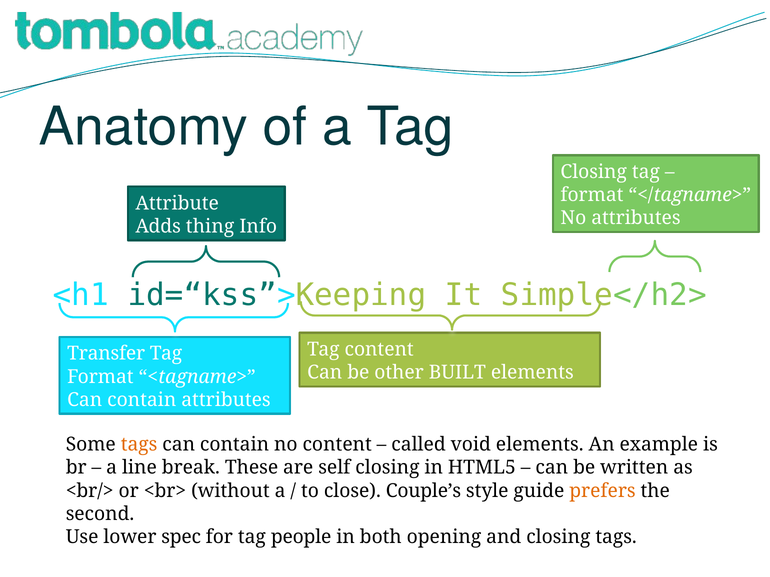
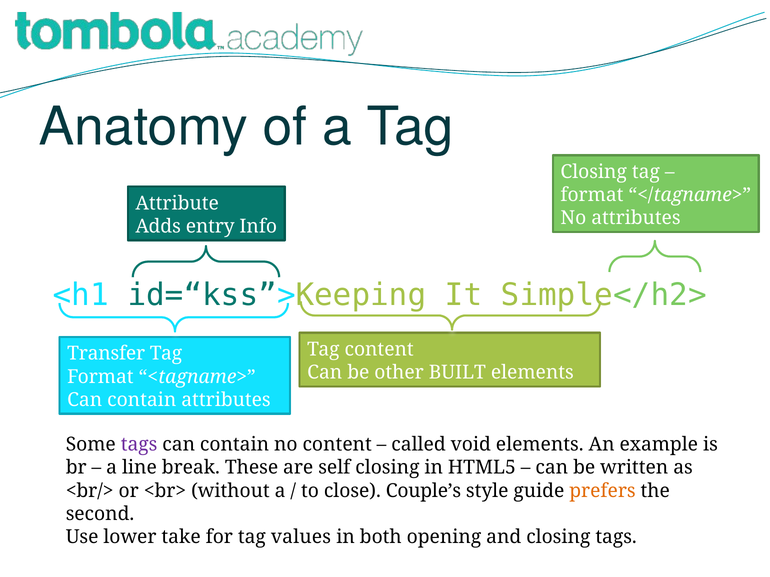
thing: thing -> entry
tags at (139, 445) colour: orange -> purple
spec: spec -> take
people: people -> values
